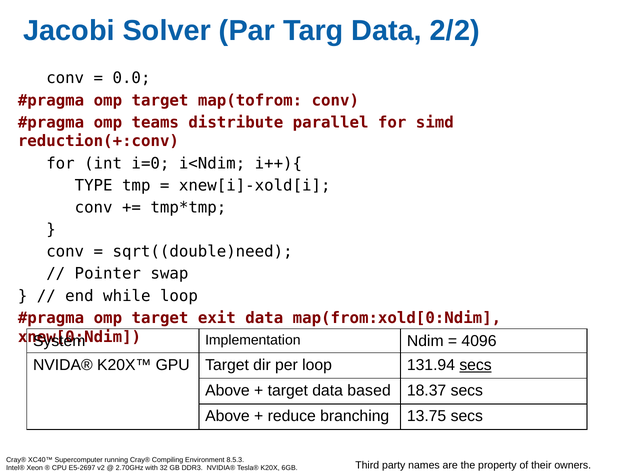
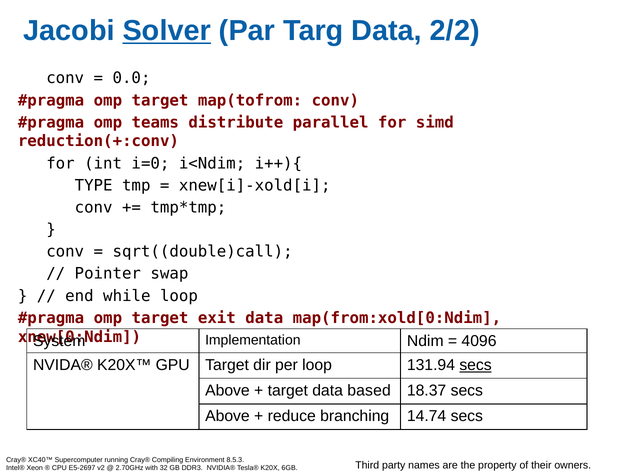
Solver underline: none -> present
sqrt((double)need: sqrt((double)need -> sqrt((double)call
13.75: 13.75 -> 14.74
